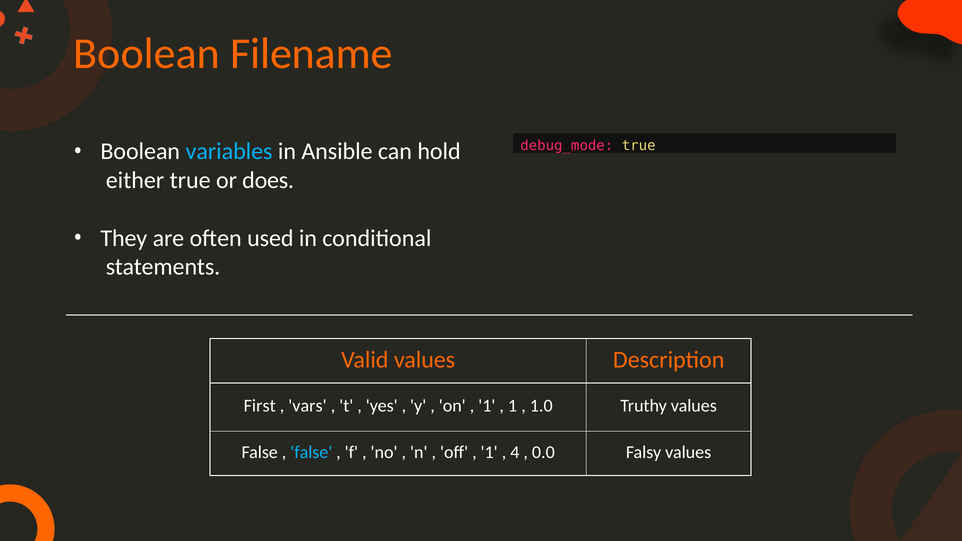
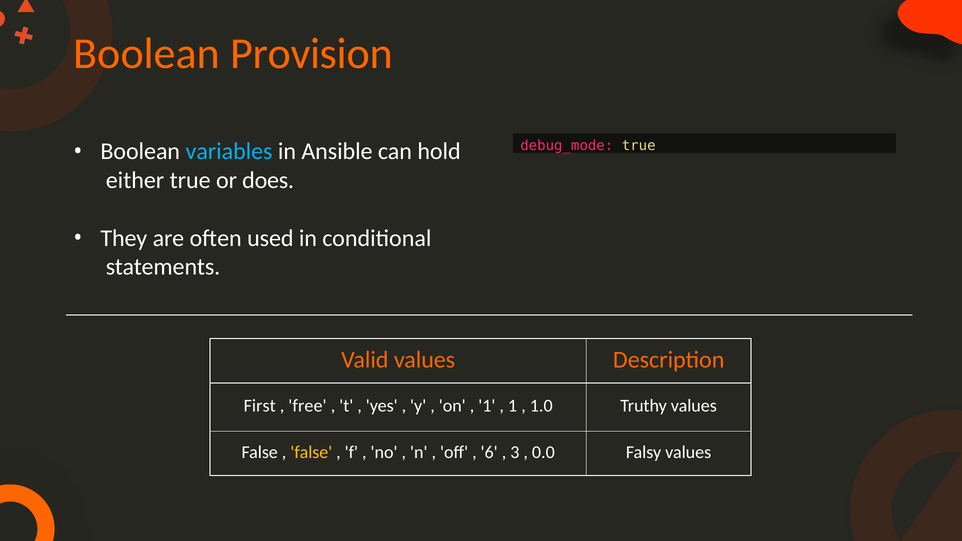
Filename: Filename -> Provision
vars: vars -> free
false at (311, 452) colour: light blue -> yellow
1 at (489, 452): 1 -> 6
4: 4 -> 3
